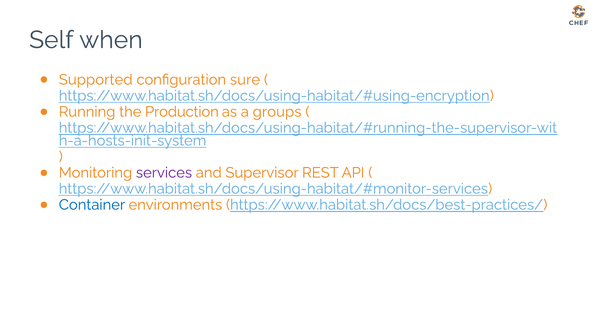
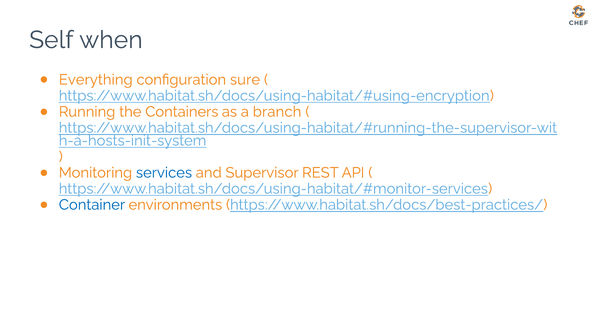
Supported: Supported -> Everything
Production: Production -> Containers
groups: groups -> branch
services colour: purple -> blue
